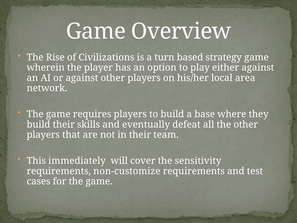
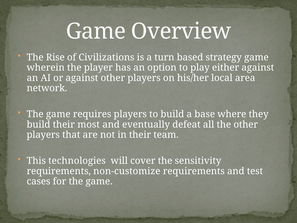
skills: skills -> most
immediately: immediately -> technologies
